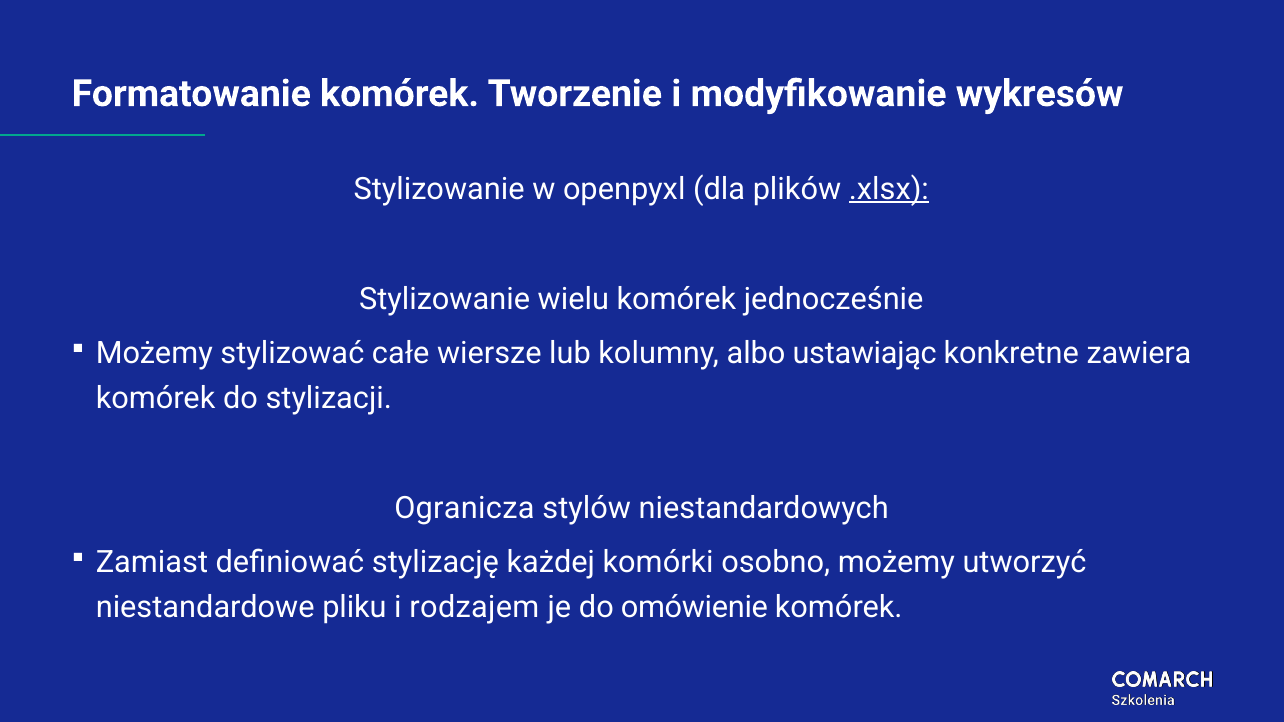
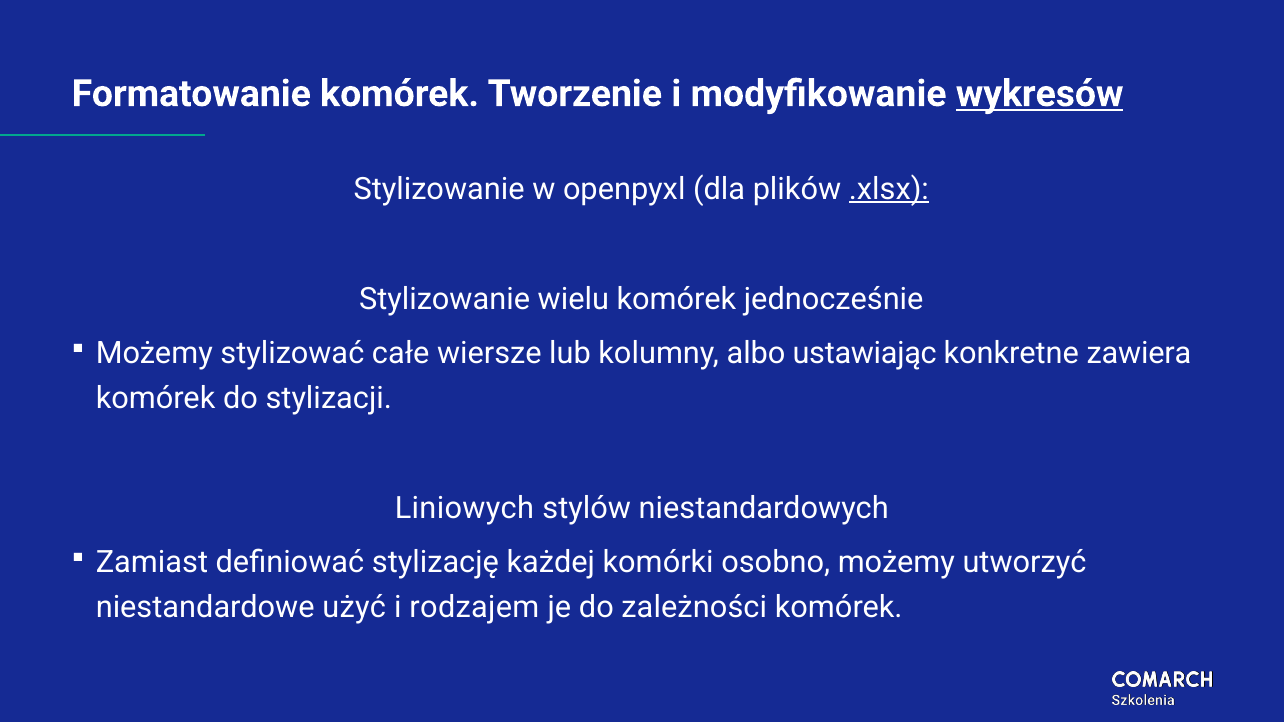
wykresów underline: none -> present
Ogranicza: Ogranicza -> Liniowych
pliku: pliku -> użyć
omówienie: omówienie -> zależności
